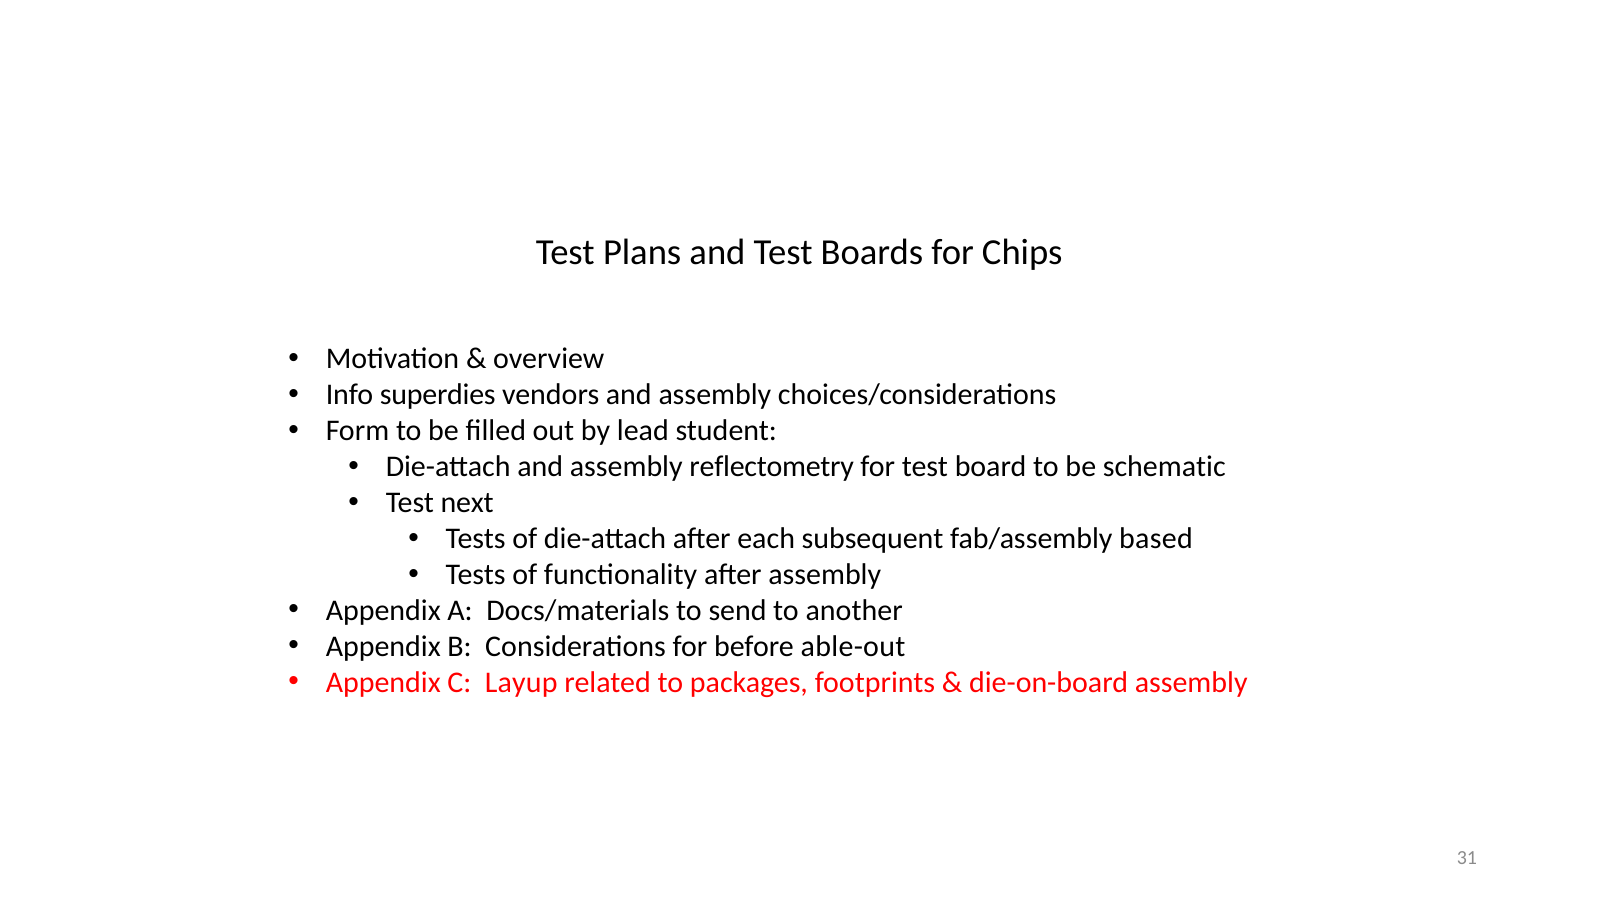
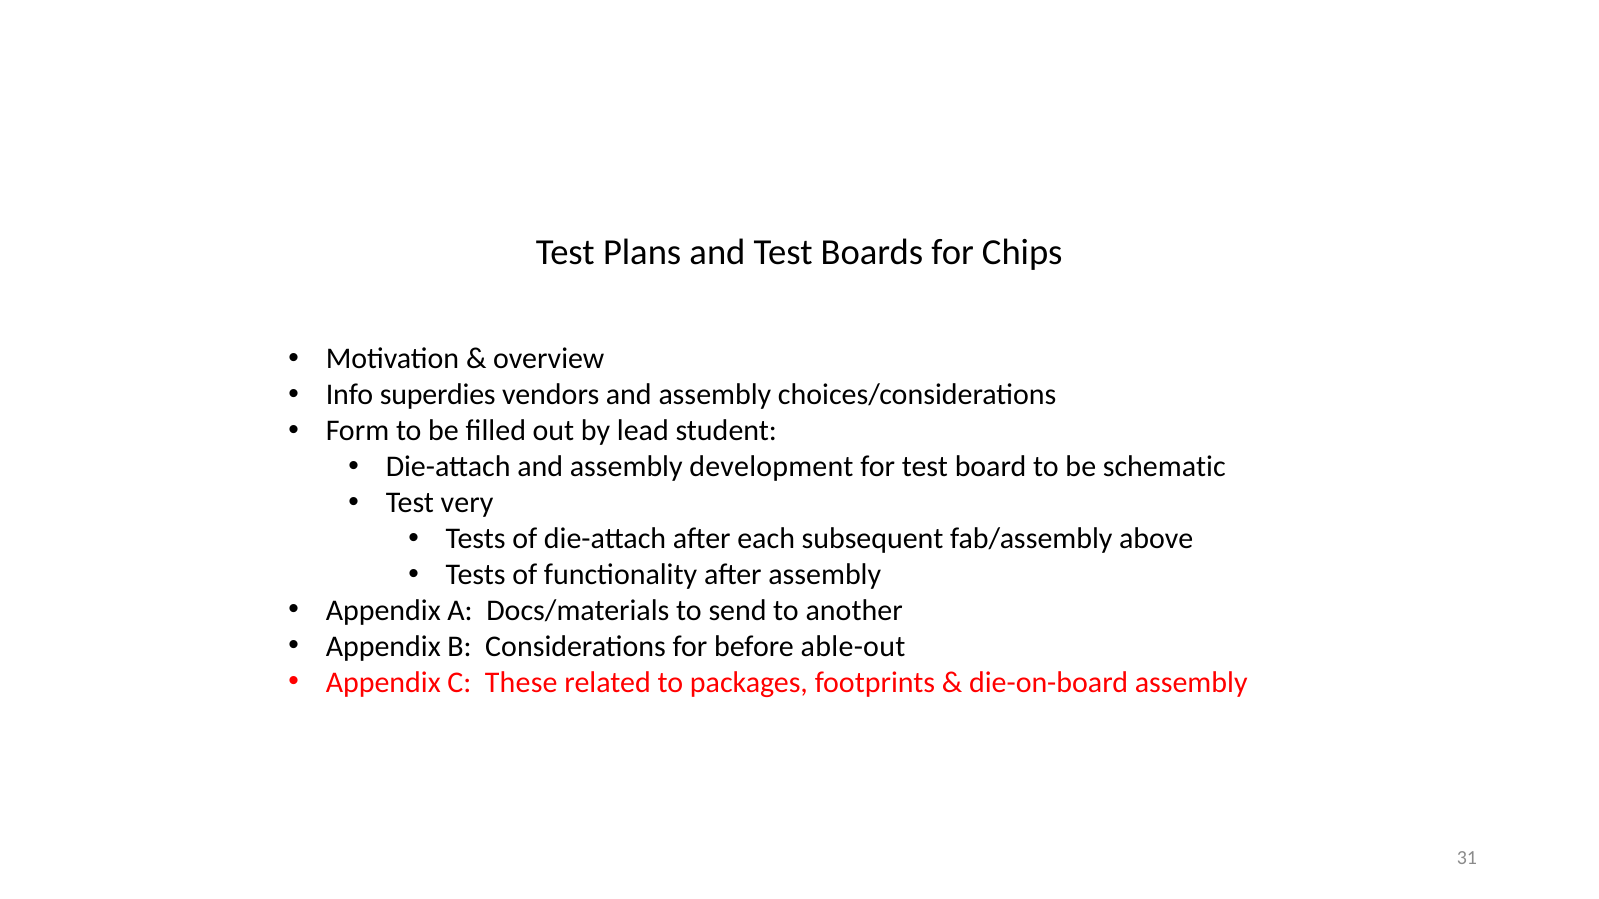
reflectometry: reflectometry -> development
next: next -> very
based: based -> above
Layup: Layup -> These
